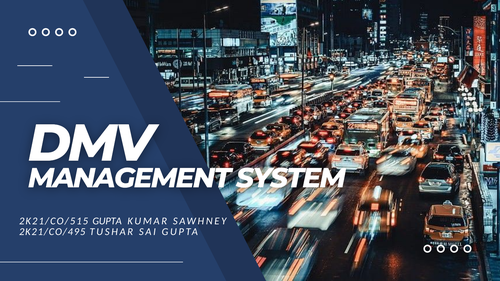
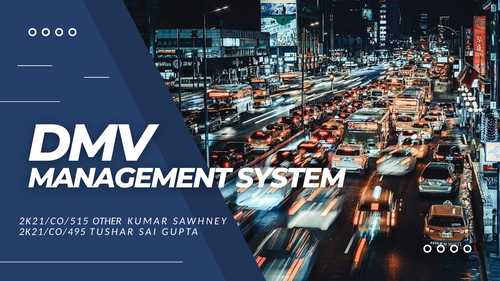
2K21/CO/515 GUPTA: GUPTA -> OTHER
